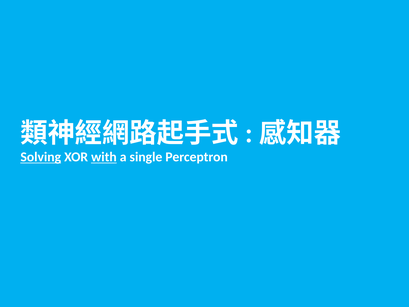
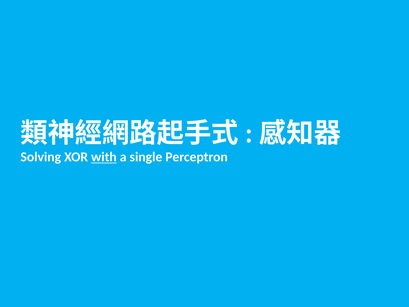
Solving underline: present -> none
